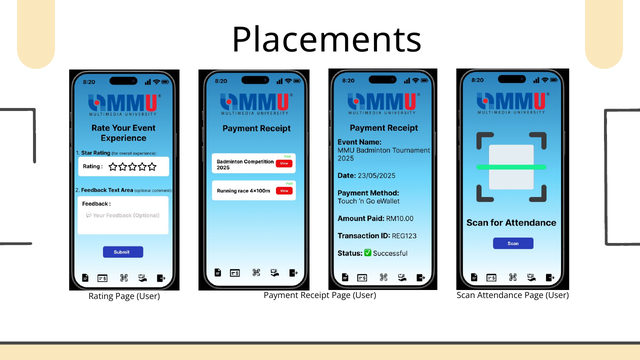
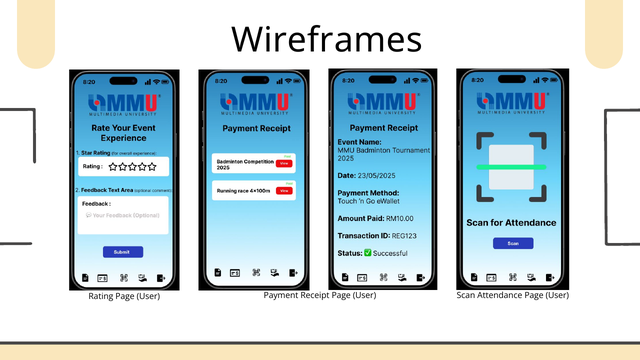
Placements: Placements -> Wireframes
